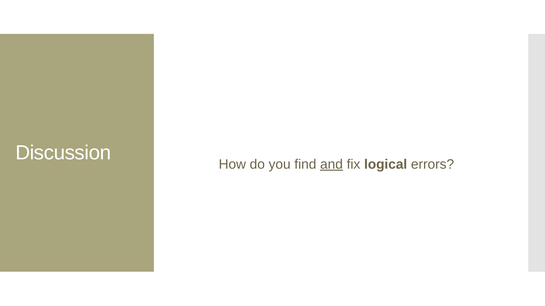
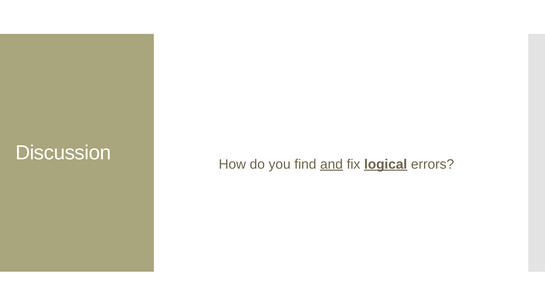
logical underline: none -> present
